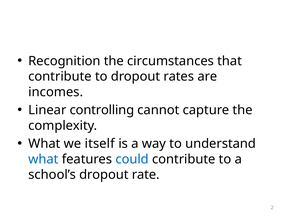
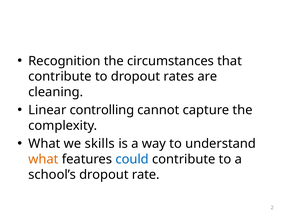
incomes: incomes -> cleaning
itself: itself -> skills
what at (43, 159) colour: blue -> orange
